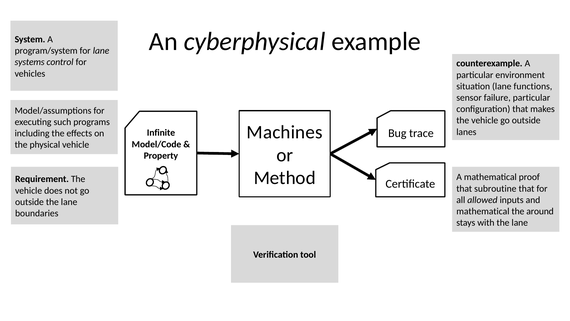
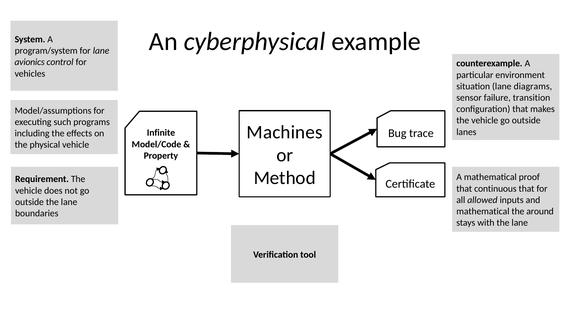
systems: systems -> avionics
functions: functions -> diagrams
failure particular: particular -> transition
subroutine: subroutine -> continuous
